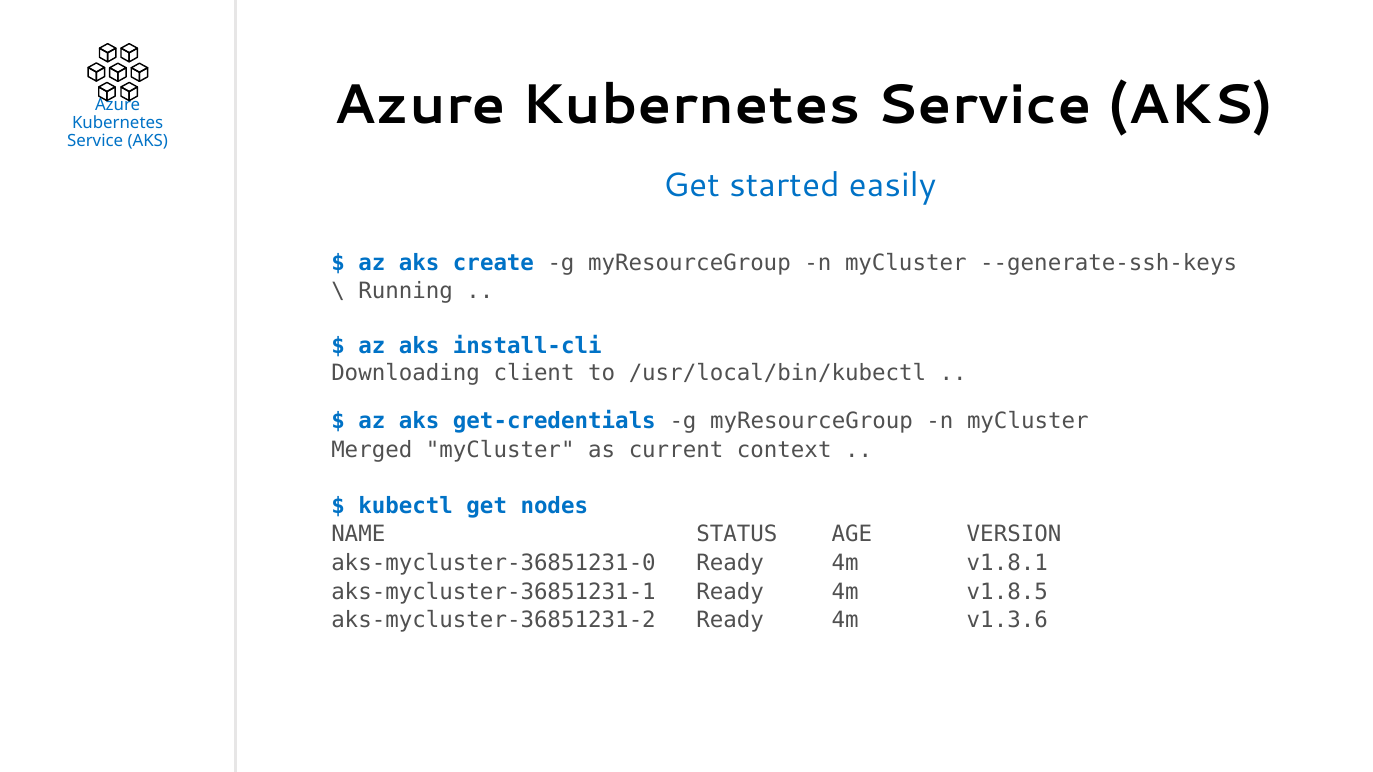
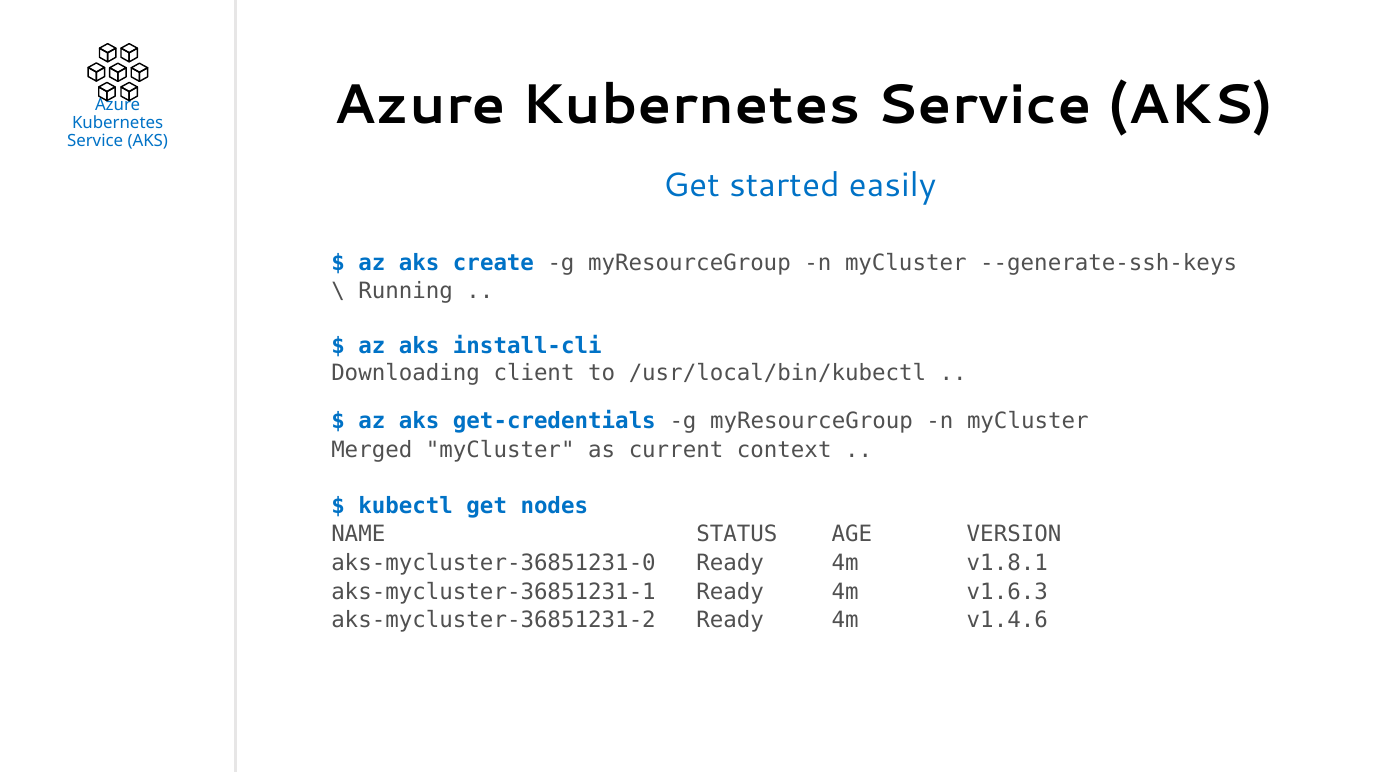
v1.8.5: v1.8.5 -> v1.6.3
v1.3.6: v1.3.6 -> v1.4.6
